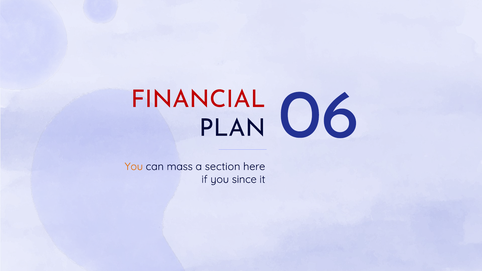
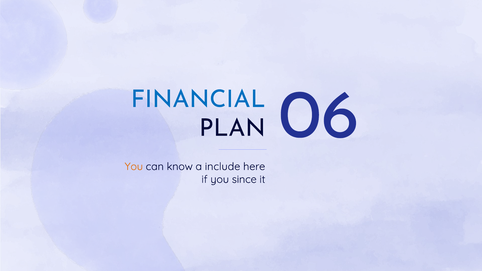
FINANCIAL colour: red -> blue
mass: mass -> know
section: section -> include
